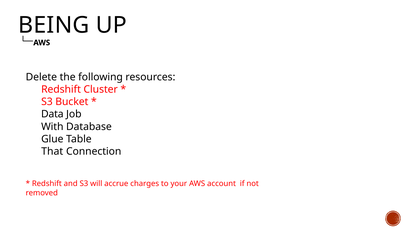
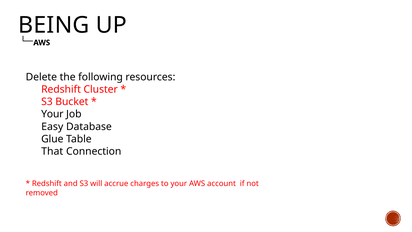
Data at (52, 114): Data -> Your
With: With -> Easy
